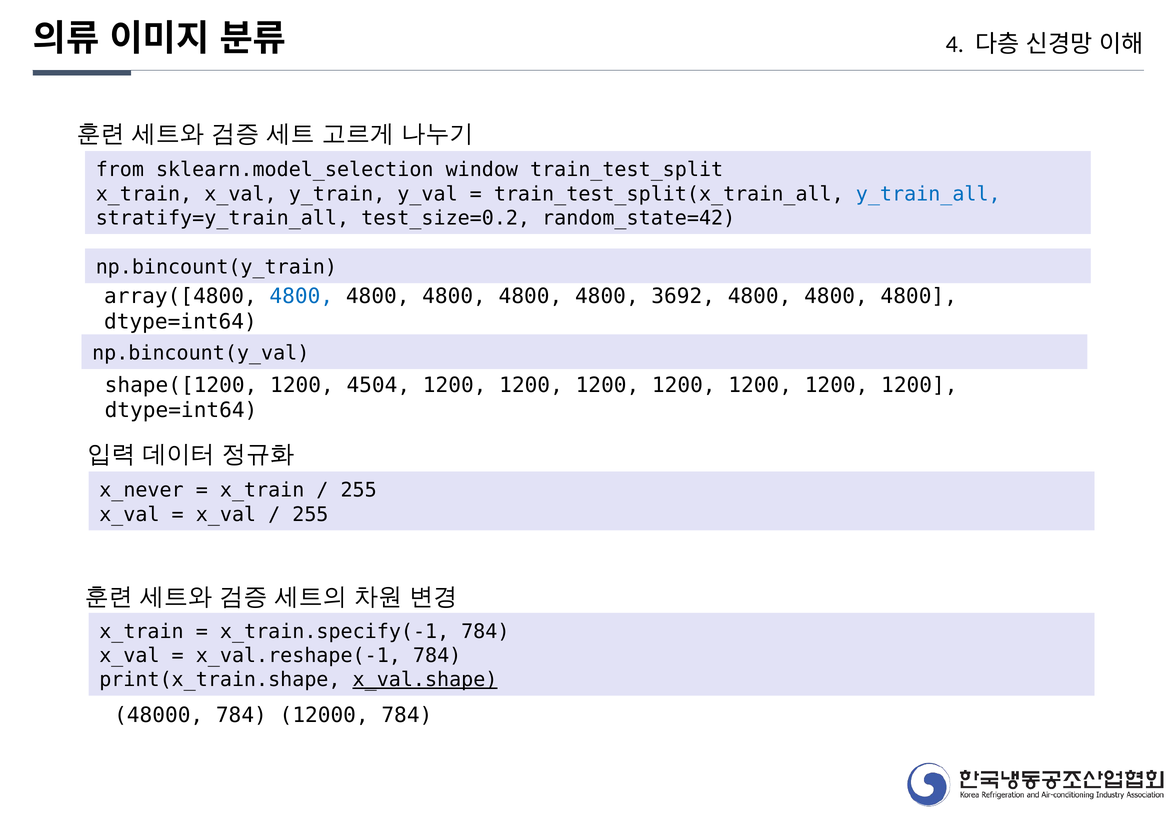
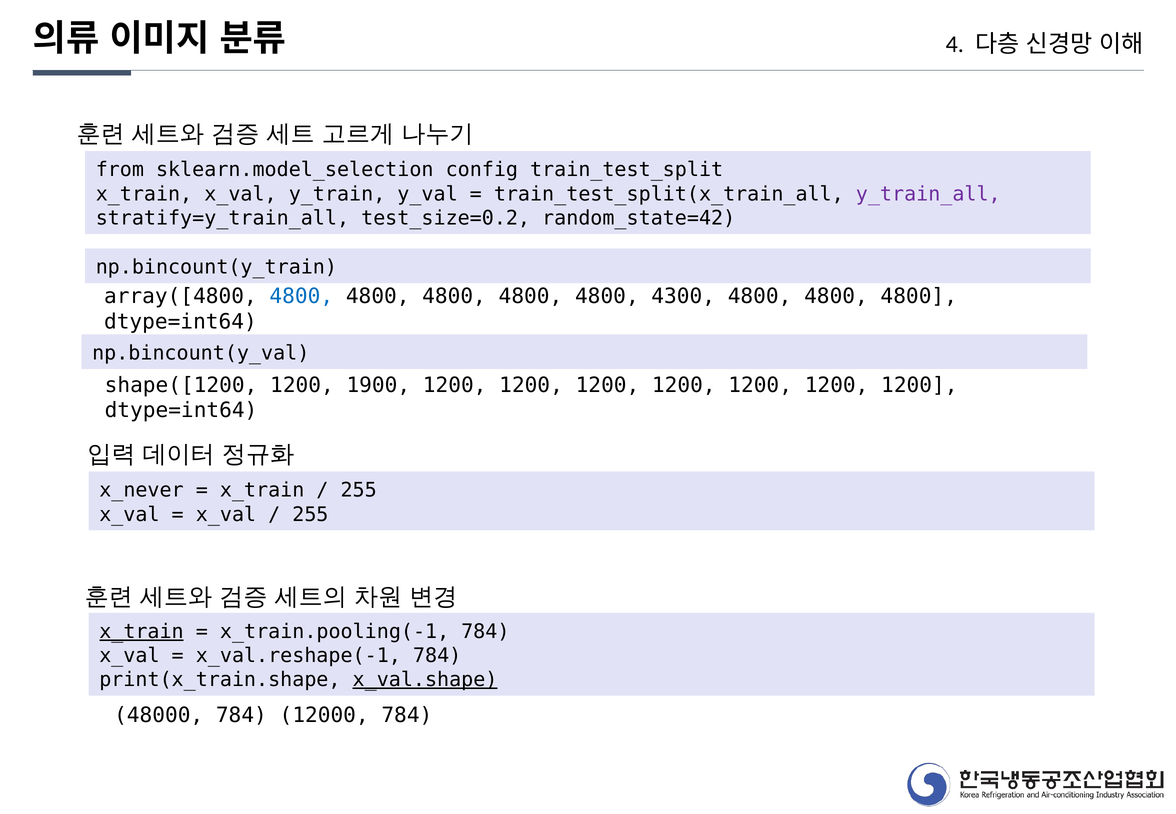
window: window -> config
y_train_all colour: blue -> purple
3692: 3692 -> 4300
4504: 4504 -> 1900
x_train at (141, 632) underline: none -> present
x_train.specify(-1: x_train.specify(-1 -> x_train.pooling(-1
